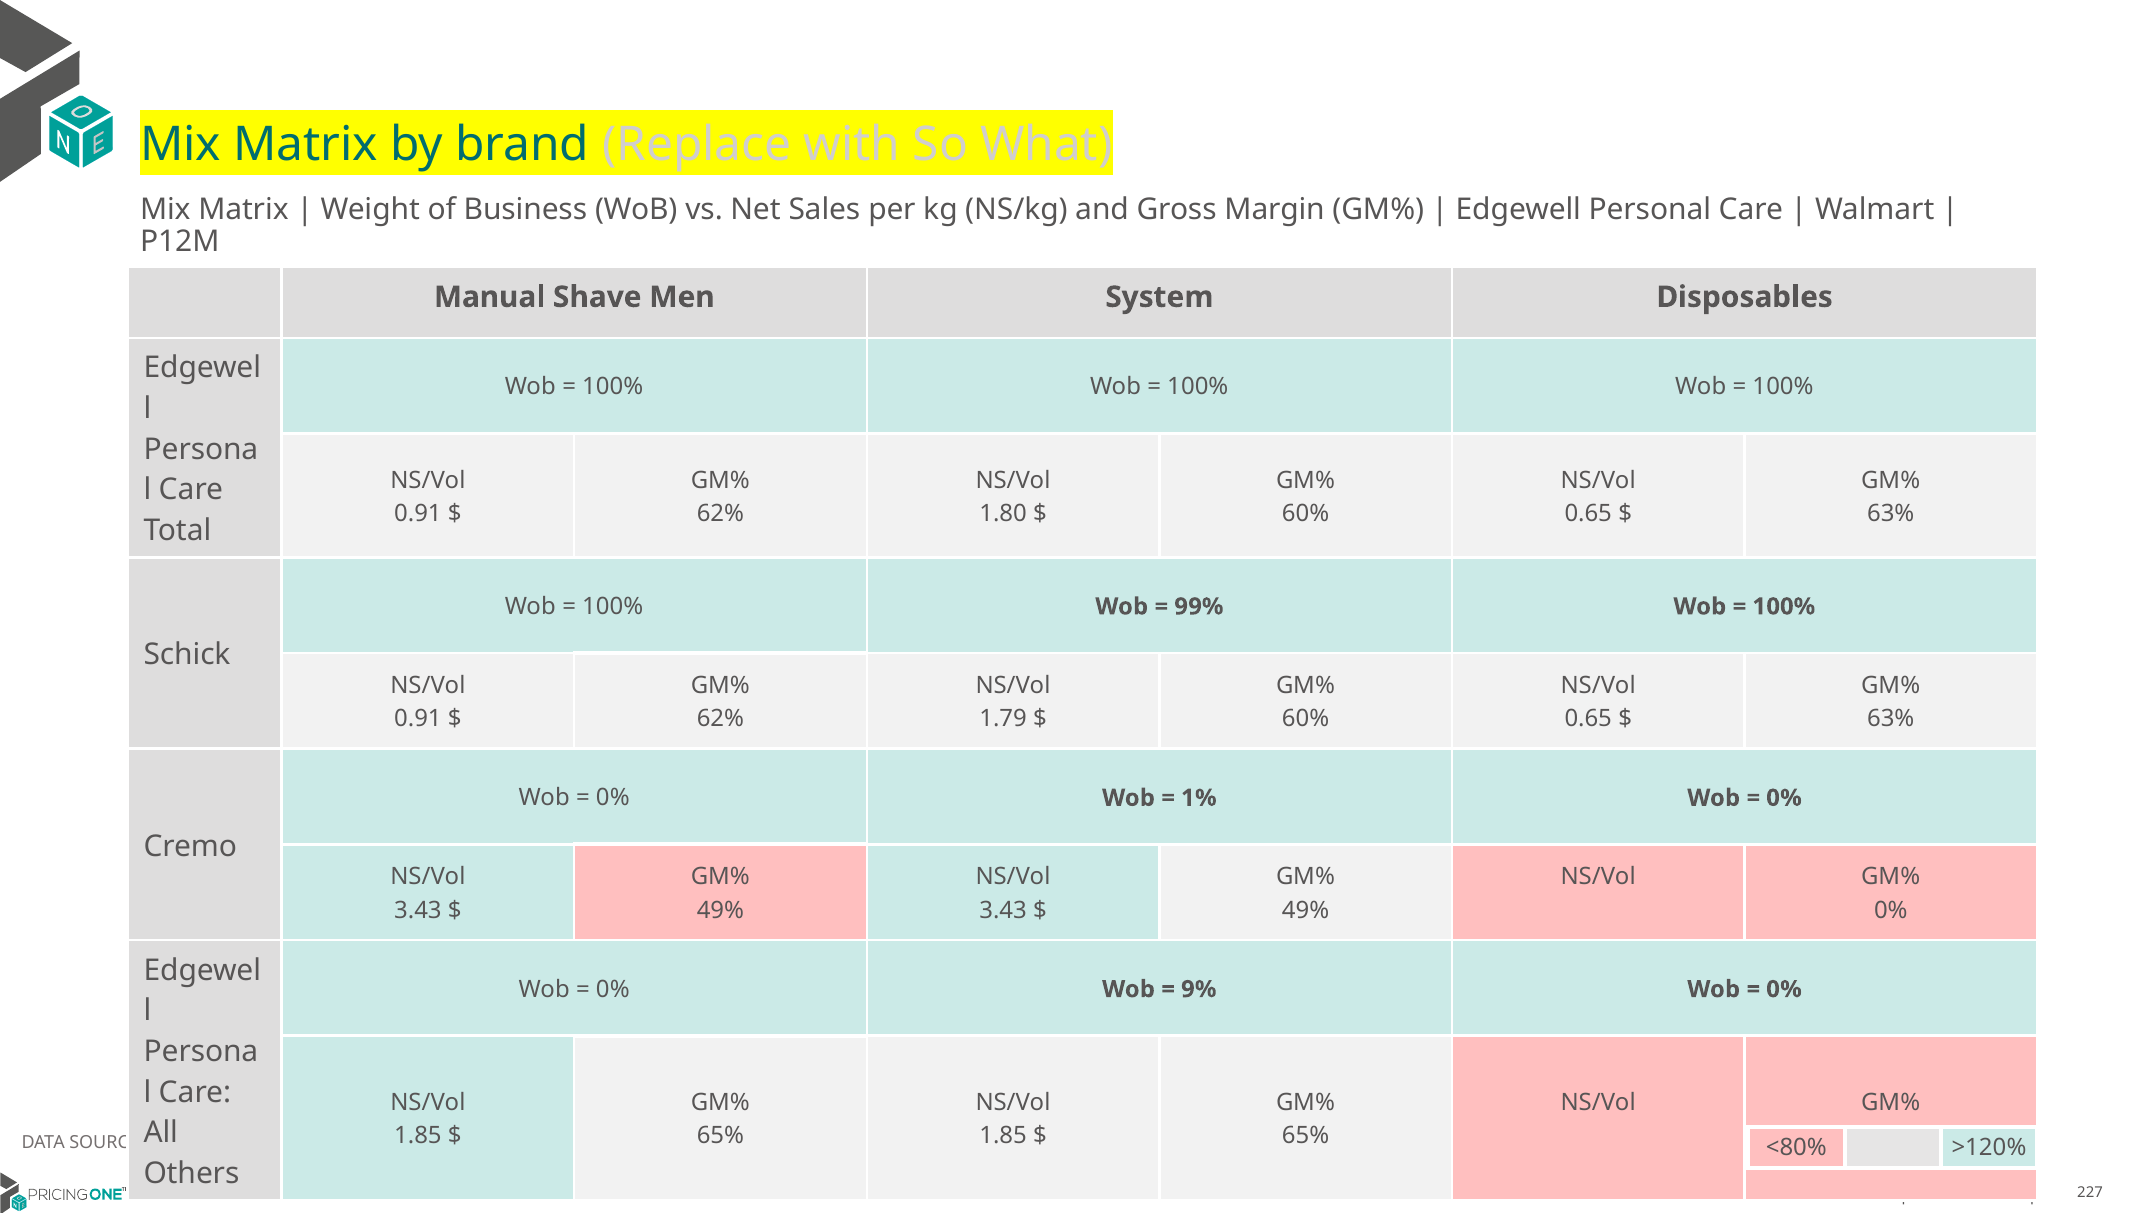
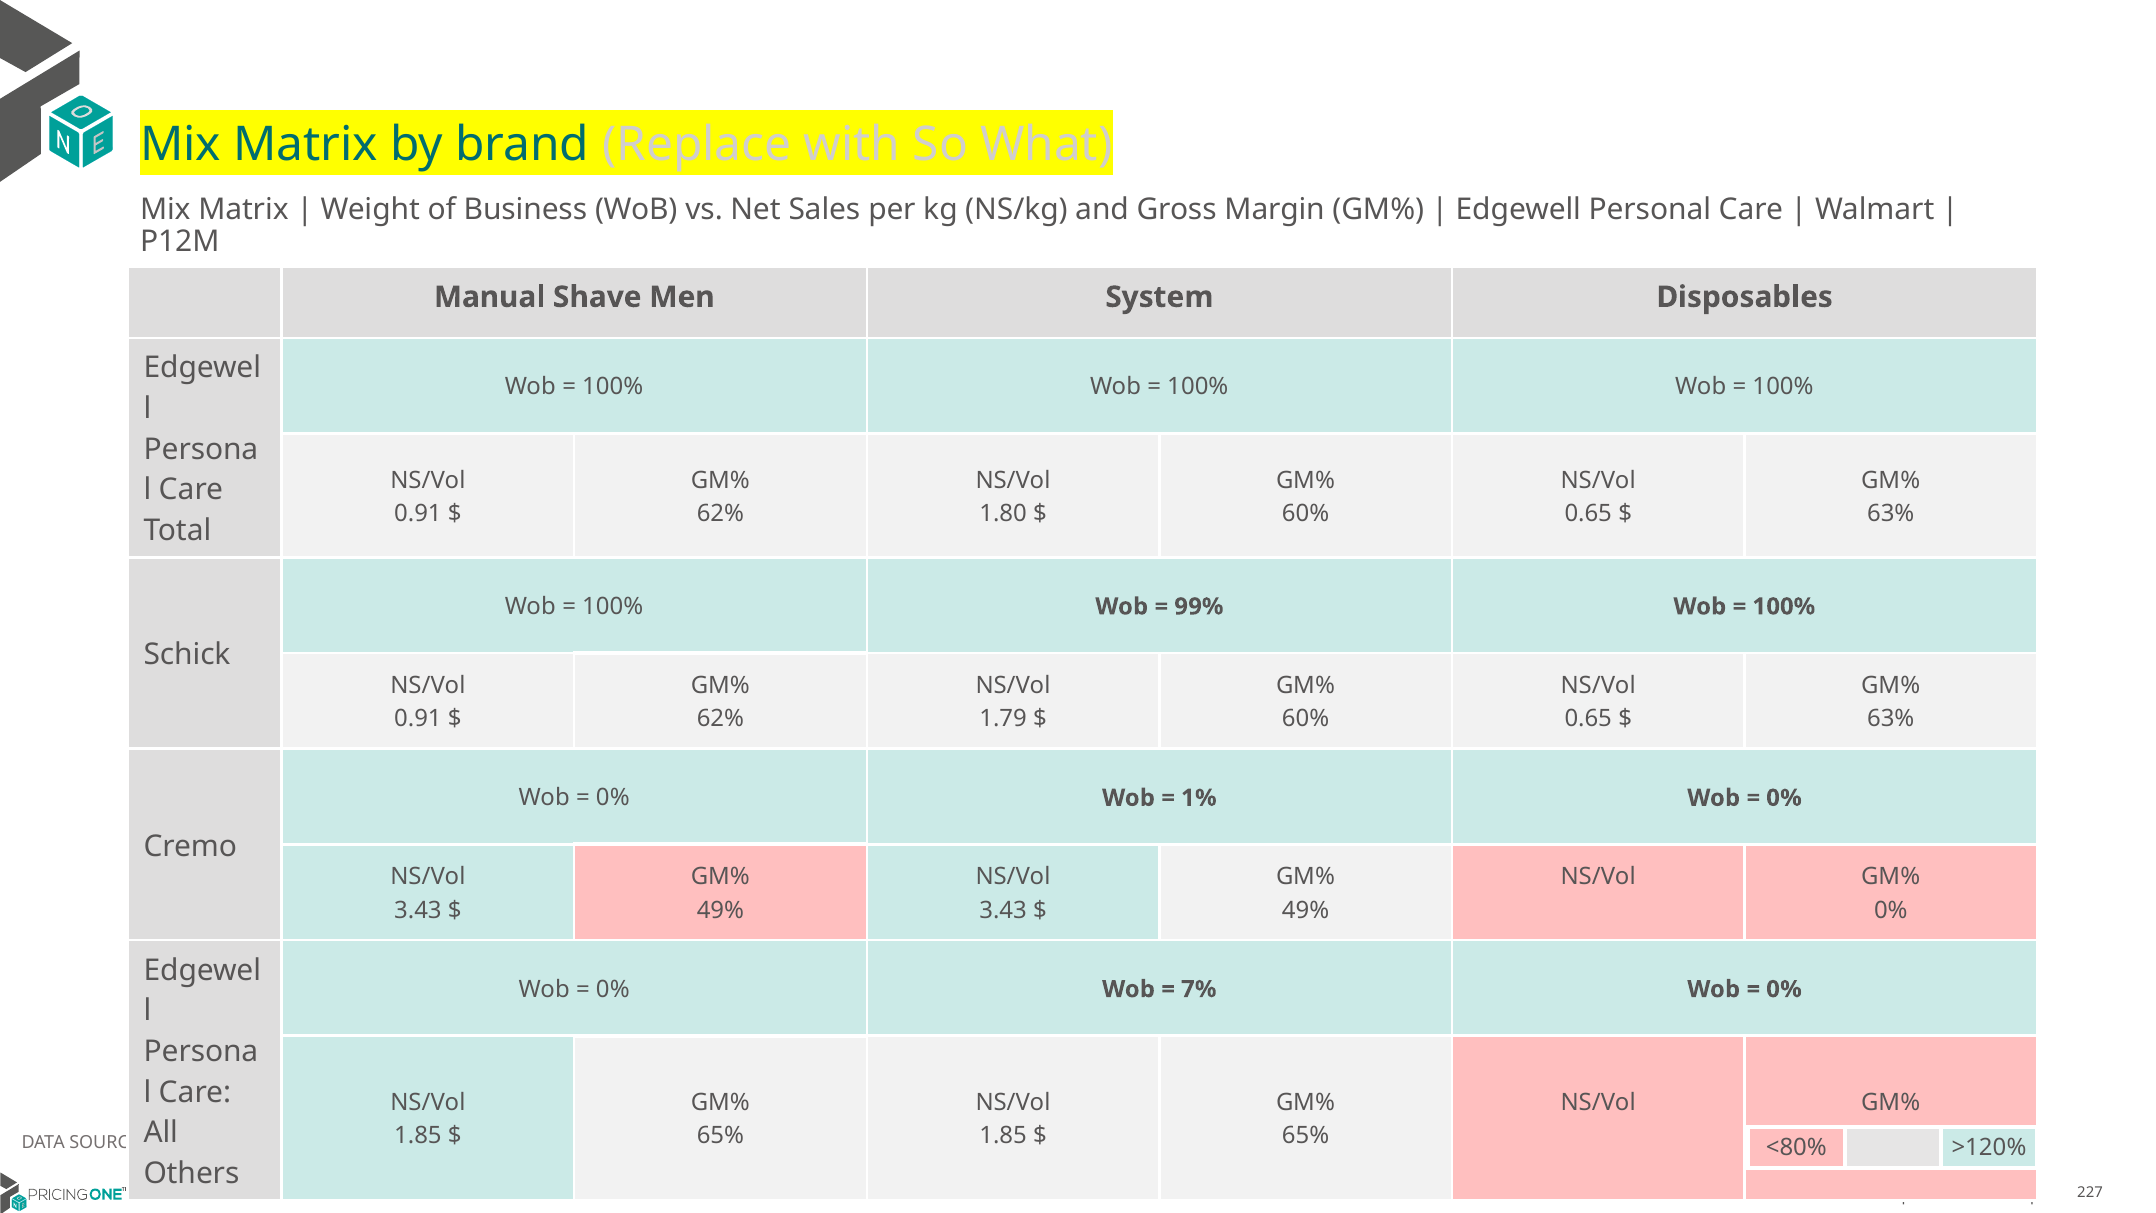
9%: 9% -> 7%
